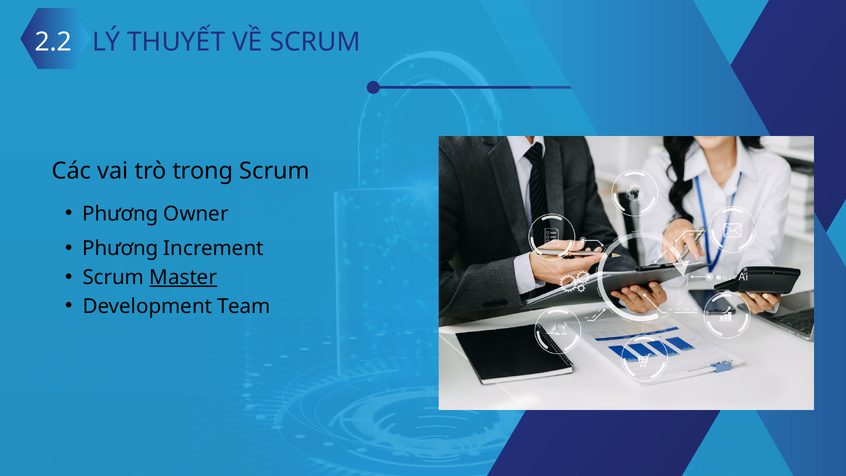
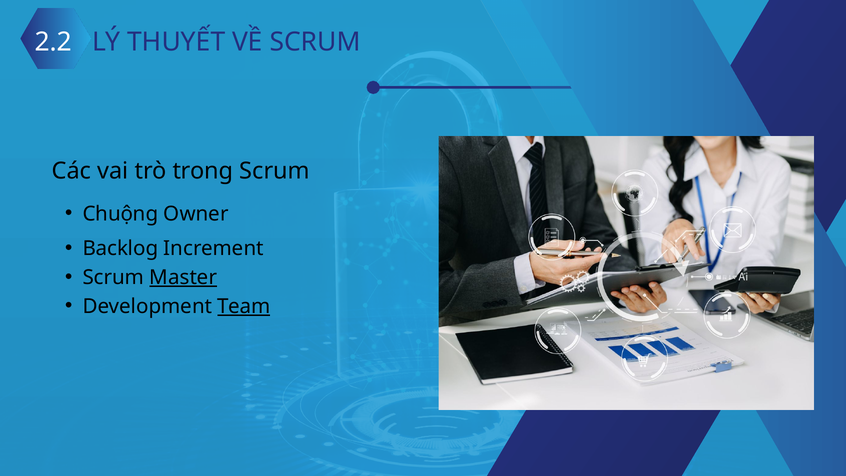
Phương at (120, 214): Phương -> Chuộng
Phương at (120, 249): Phương -> Backlog
Team underline: none -> present
